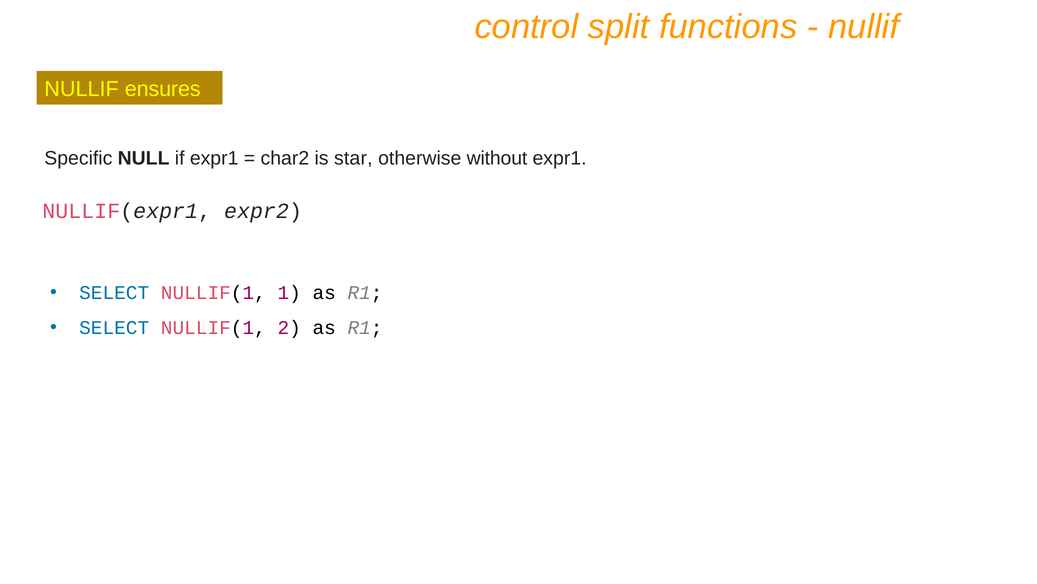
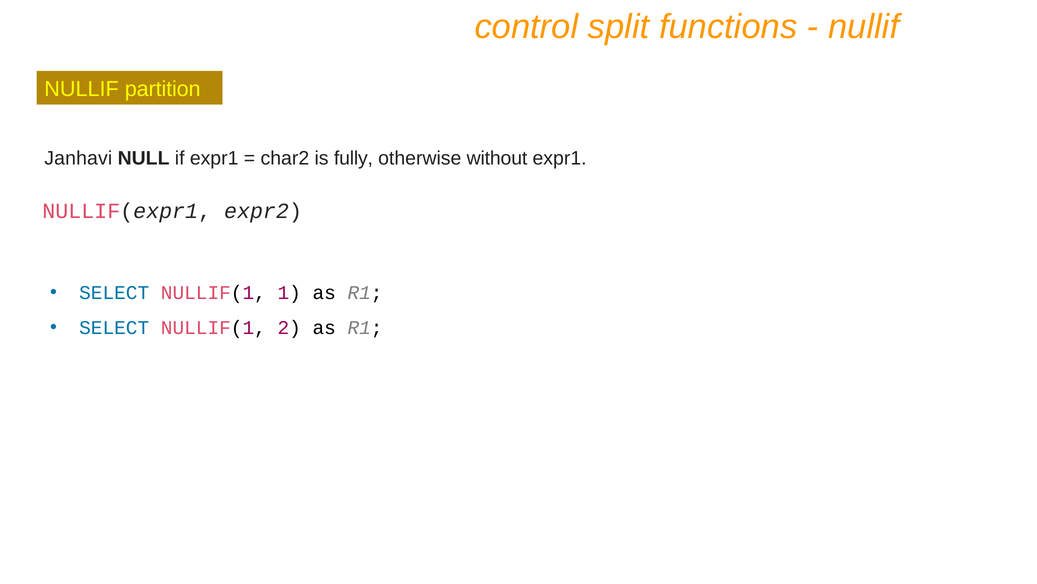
ensures: ensures -> partition
Specific: Specific -> Janhavi
star: star -> fully
